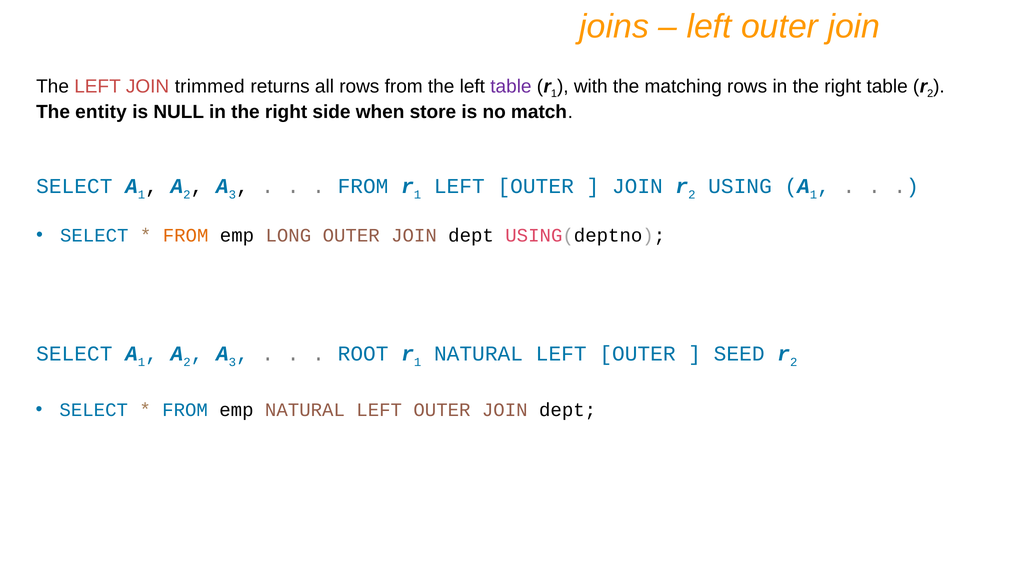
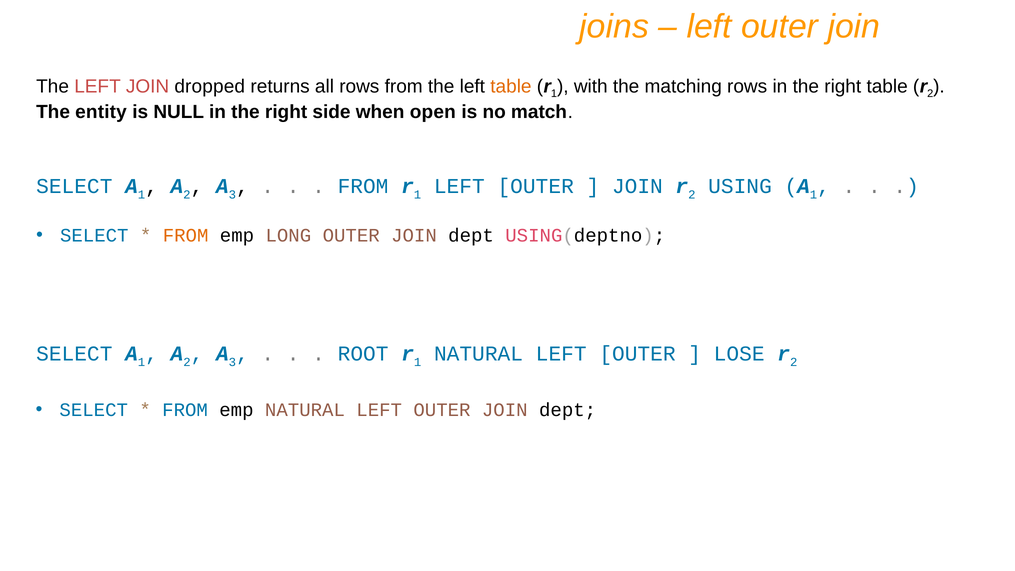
trimmed: trimmed -> dropped
table at (511, 86) colour: purple -> orange
store: store -> open
SEED: SEED -> LOSE
